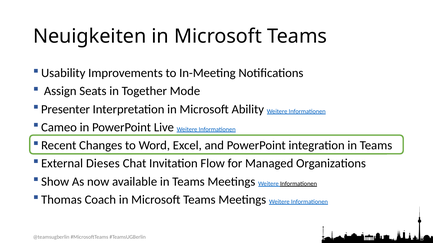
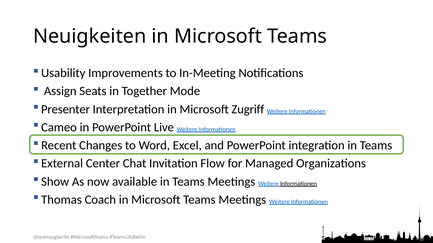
Ability: Ability -> Zugriff
Dieses: Dieses -> Center
